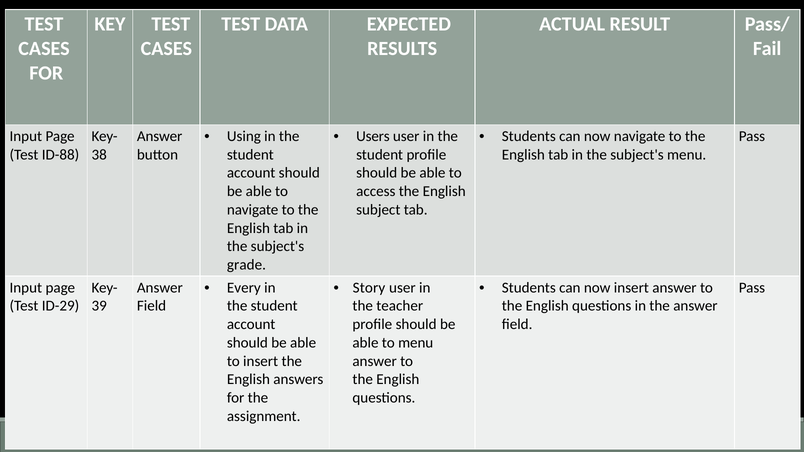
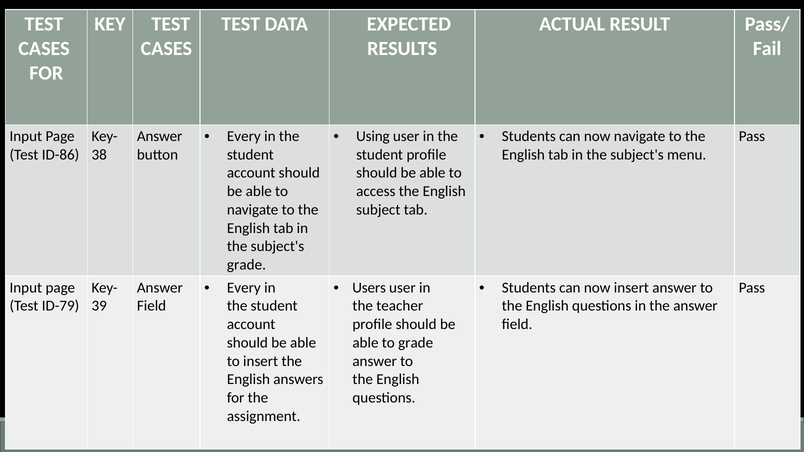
Using at (244, 136): Using -> Every
Users: Users -> Using
ID-88: ID-88 -> ID-86
Story: Story -> Users
ID-29: ID-29 -> ID-79
to menu: menu -> grade
